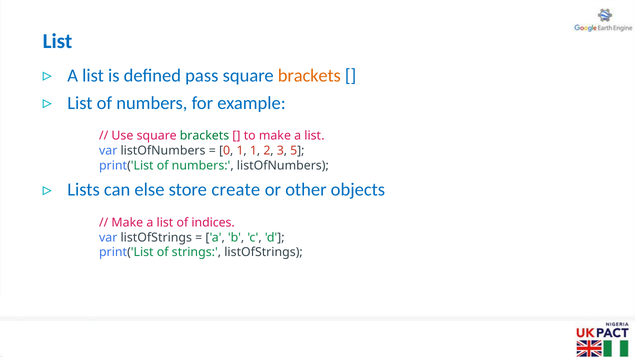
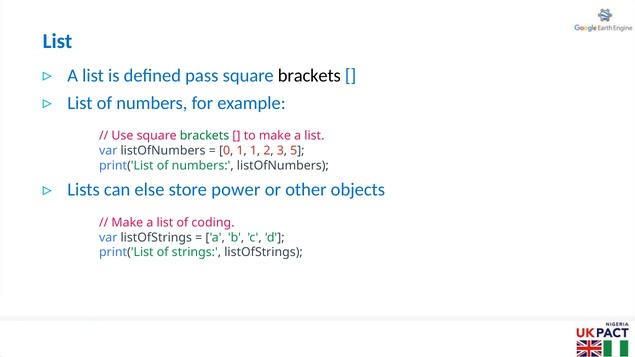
brackets at (309, 76) colour: orange -> black
create: create -> power
indices: indices -> coding
